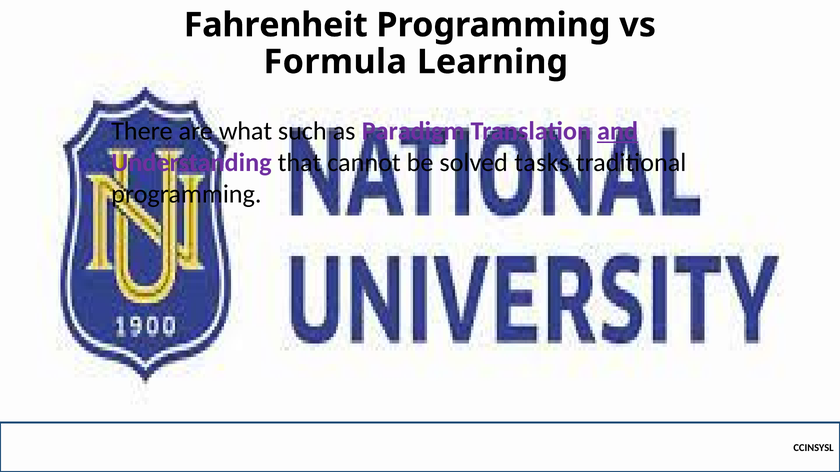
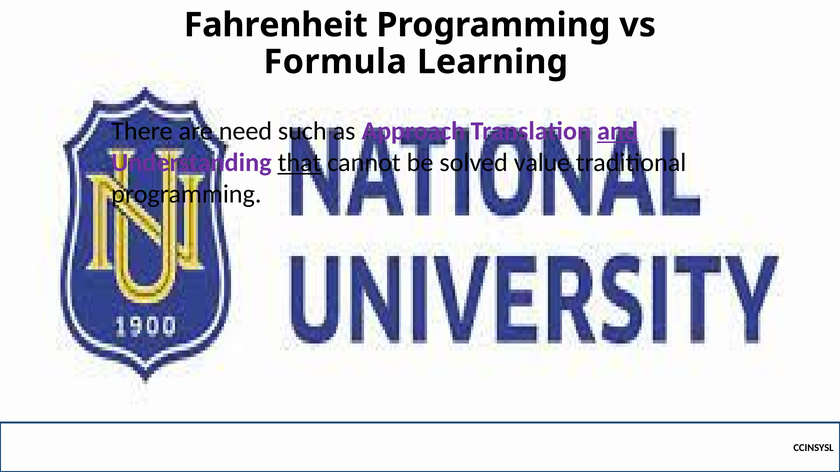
what: what -> need
Paradigm: Paradigm -> Approach
that underline: none -> present
tasks: tasks -> value
